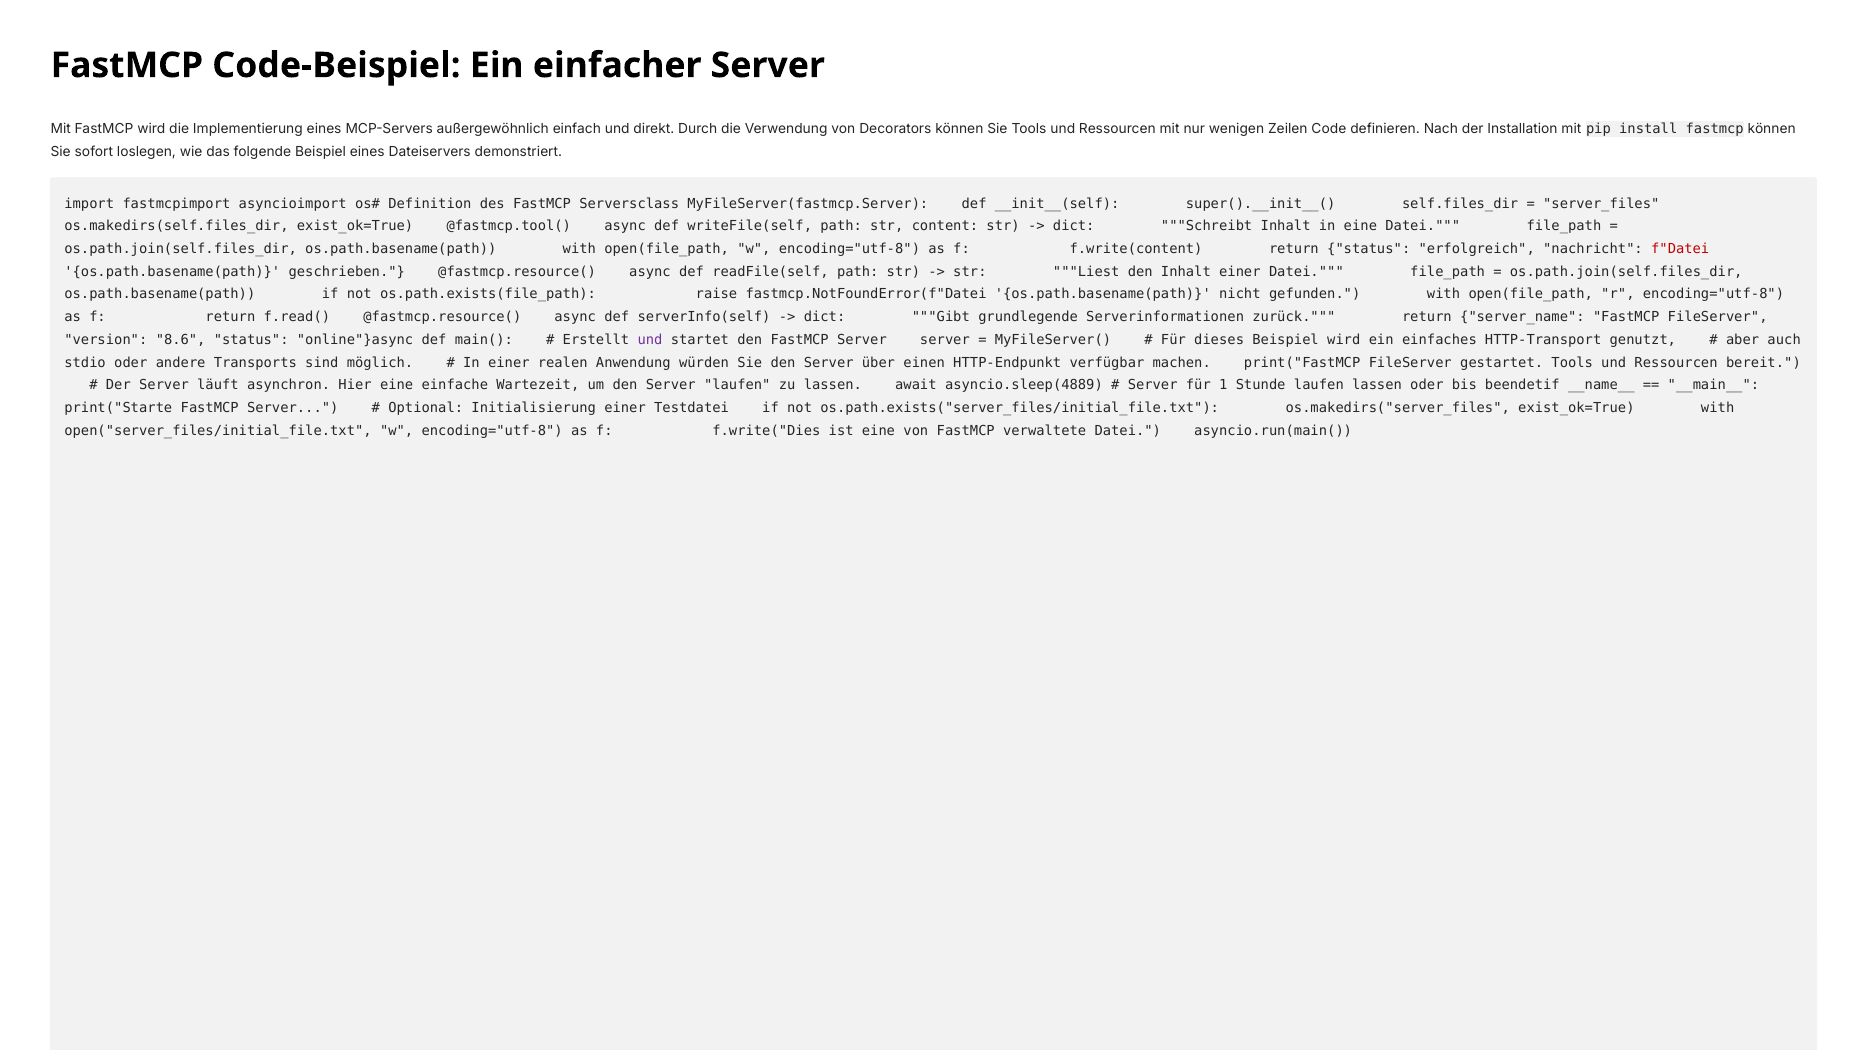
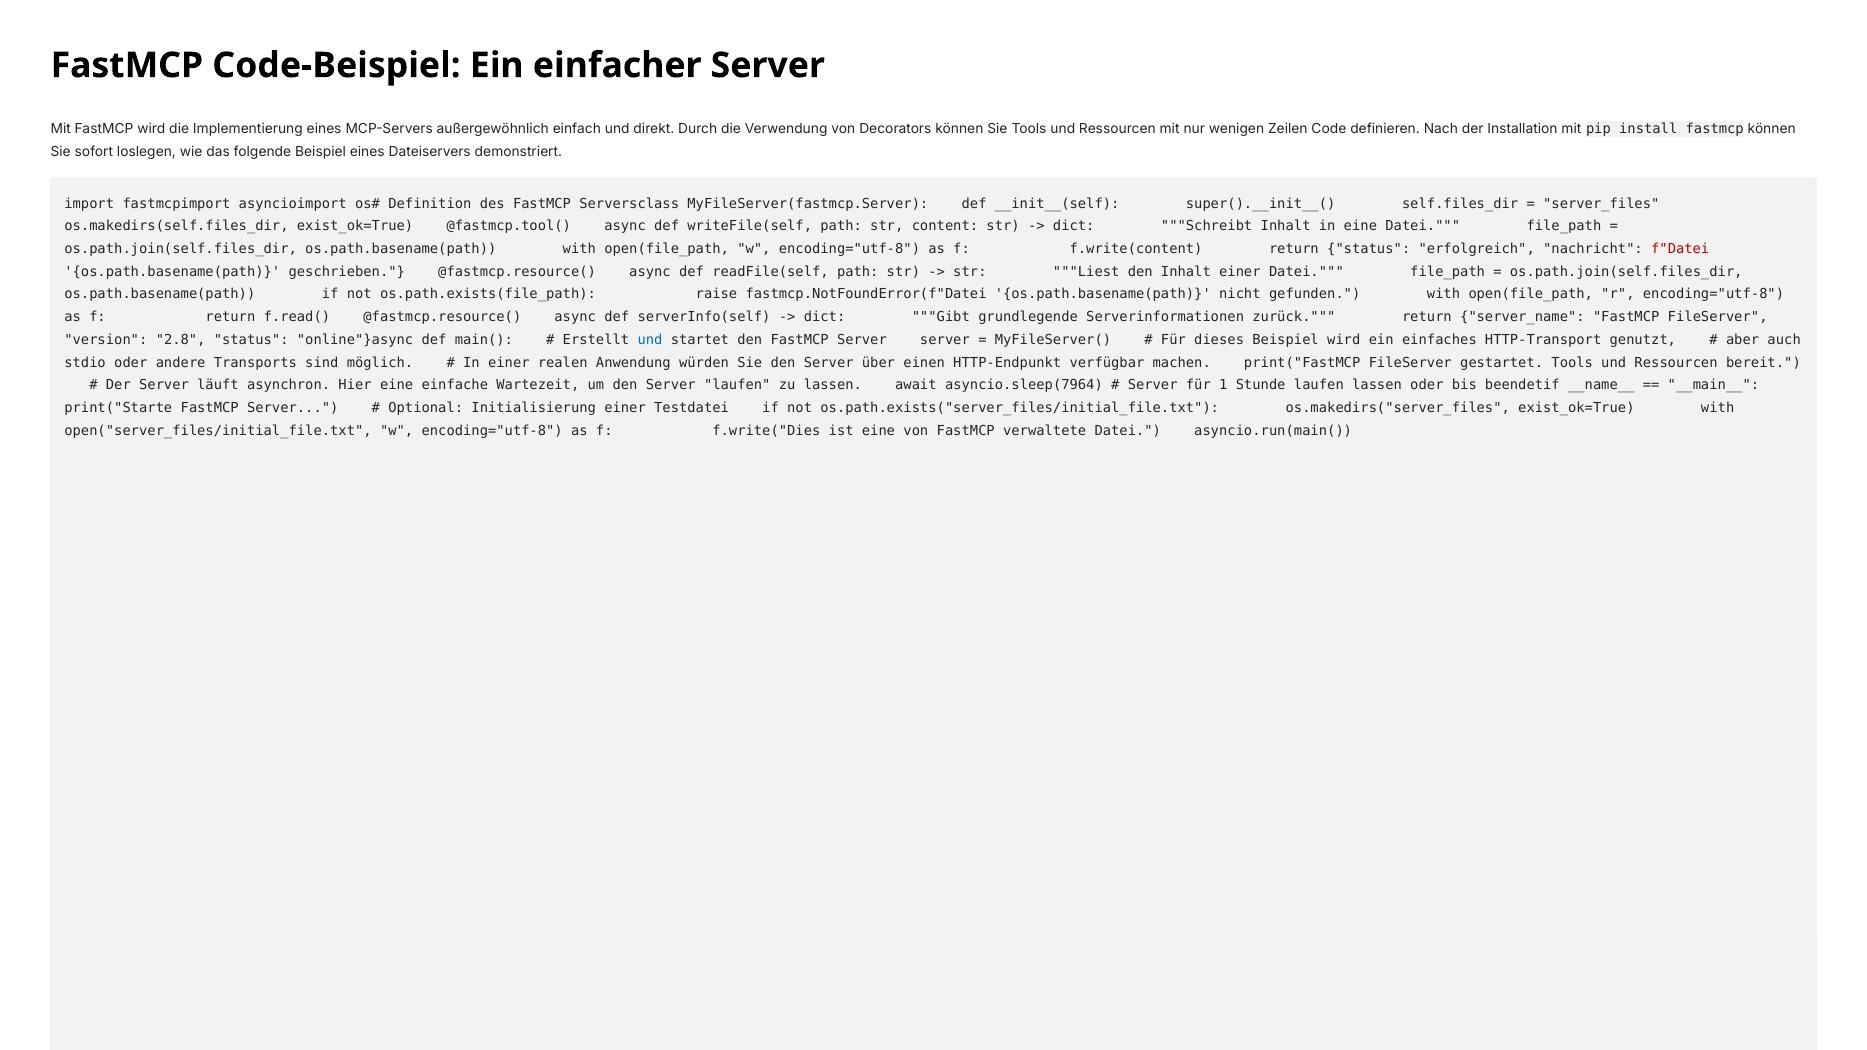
8.6: 8.6 -> 2.8
und at (650, 340) colour: purple -> blue
asyncio.sleep(4889: asyncio.sleep(4889 -> asyncio.sleep(7964
